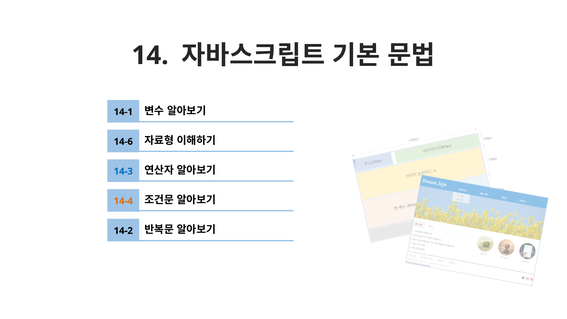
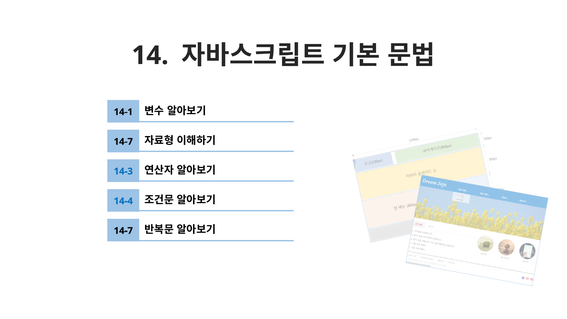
14-6 at (123, 142): 14-6 -> 14-7
14-4 colour: orange -> blue
14-2 at (123, 231): 14-2 -> 14-7
